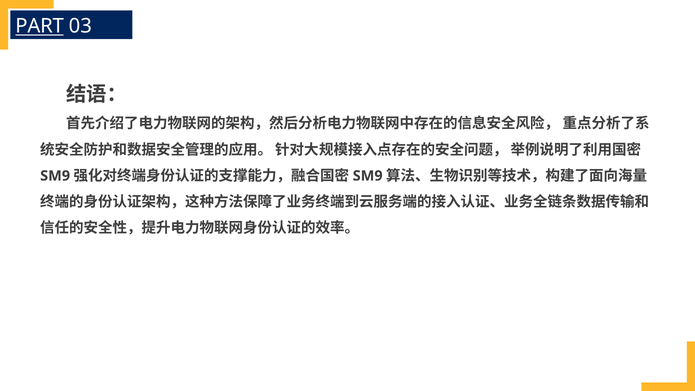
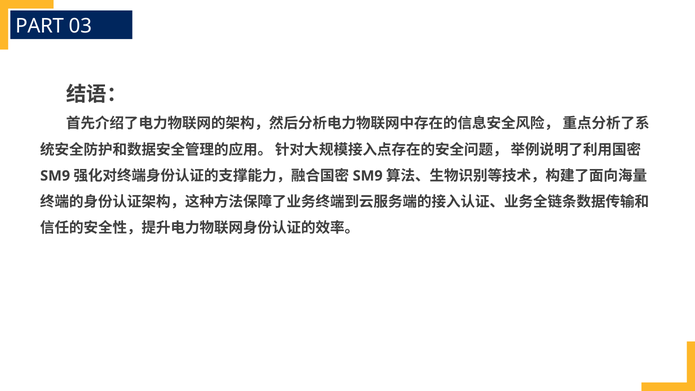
PART underline: present -> none
